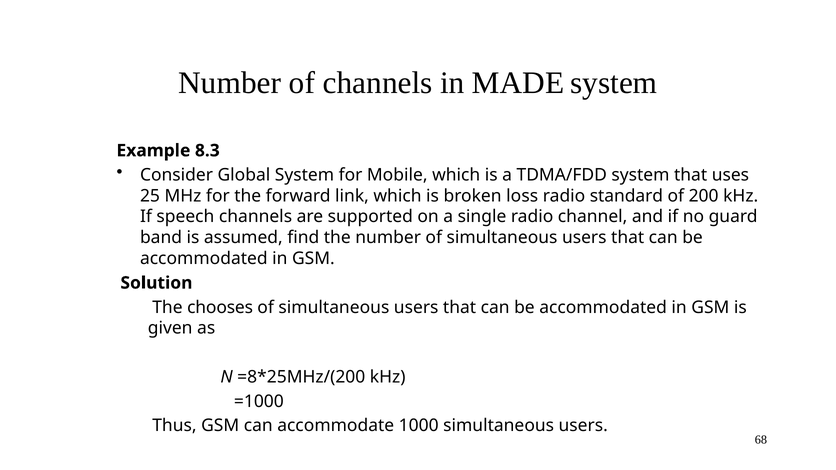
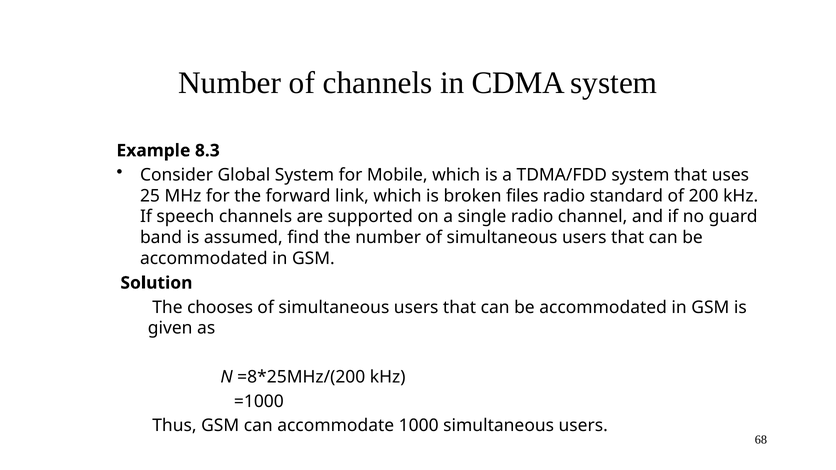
MADE: MADE -> CDMA
loss: loss -> files
